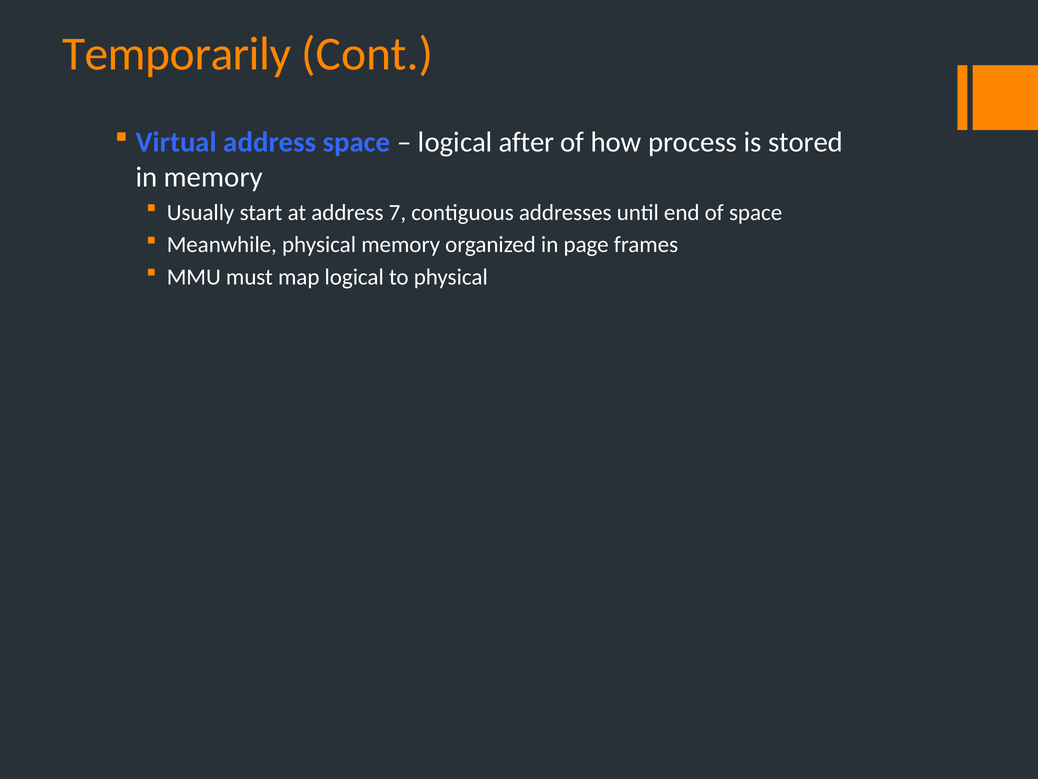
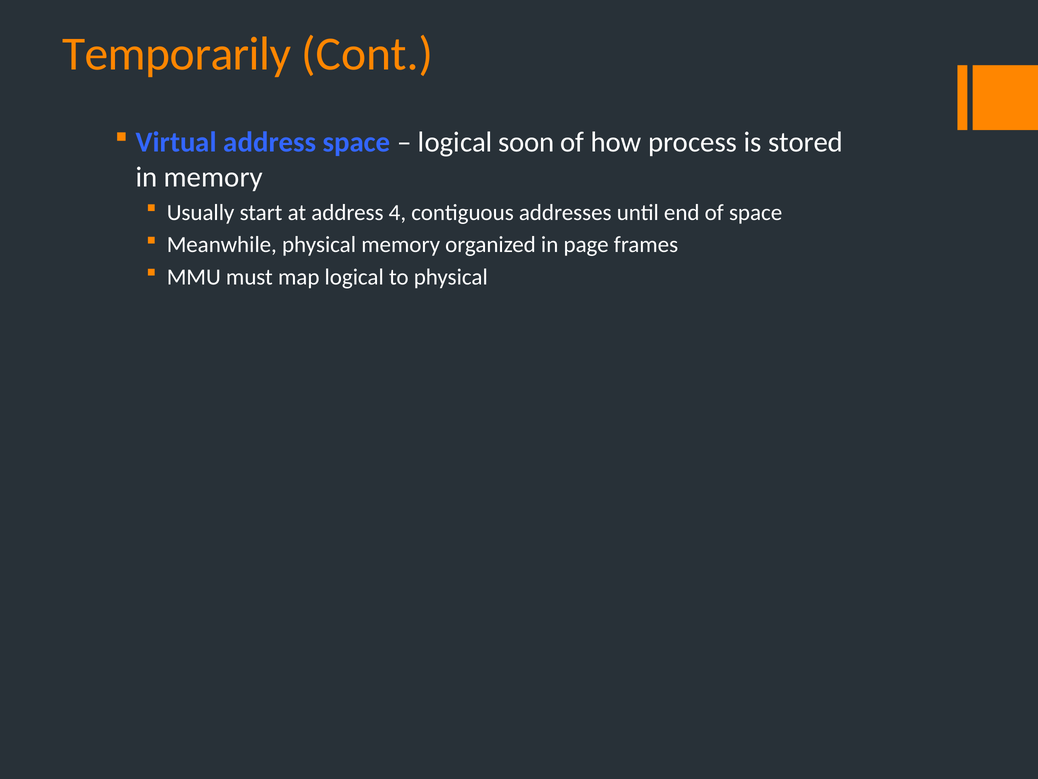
after: after -> soon
7: 7 -> 4
